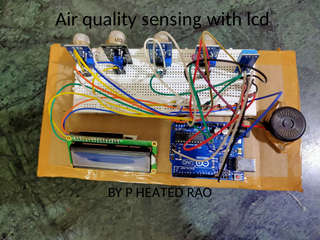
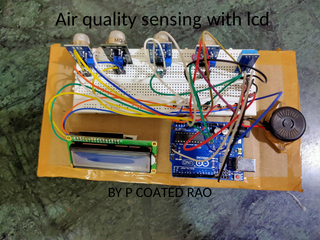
HEATED: HEATED -> COATED
